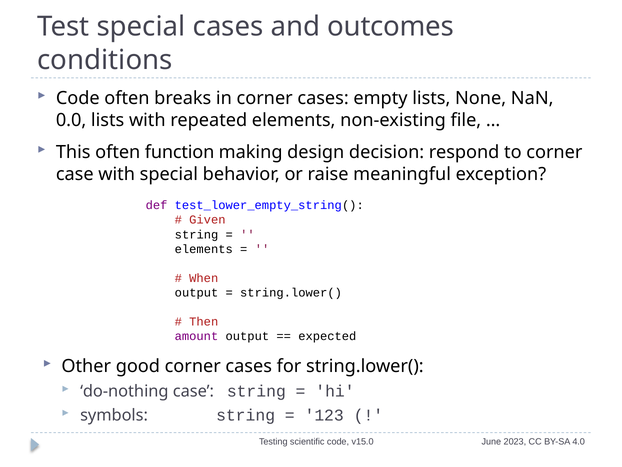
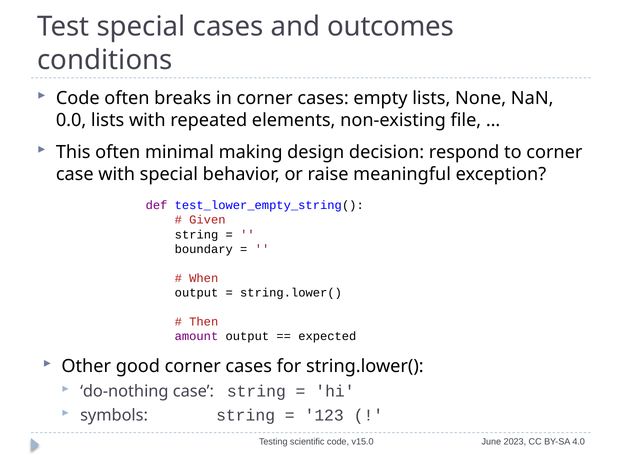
function: function -> minimal
elements at (204, 249): elements -> boundary
